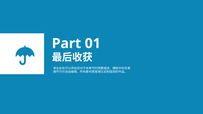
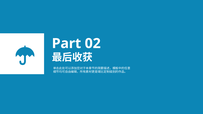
01: 01 -> 02
